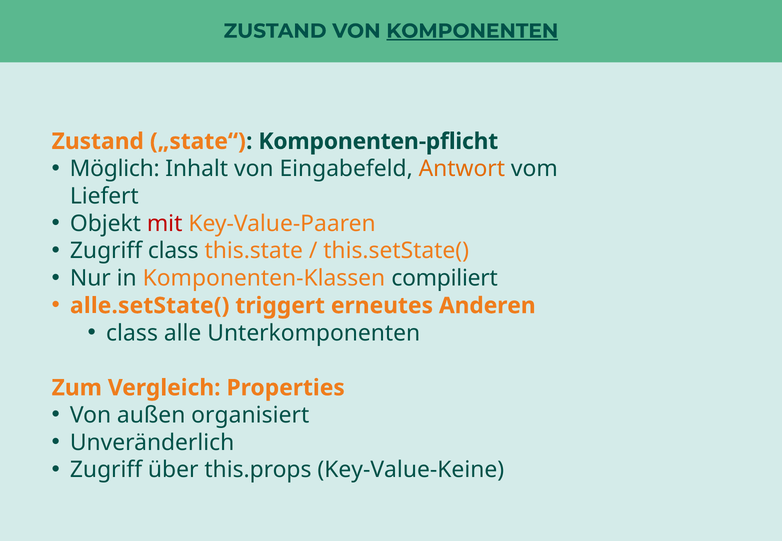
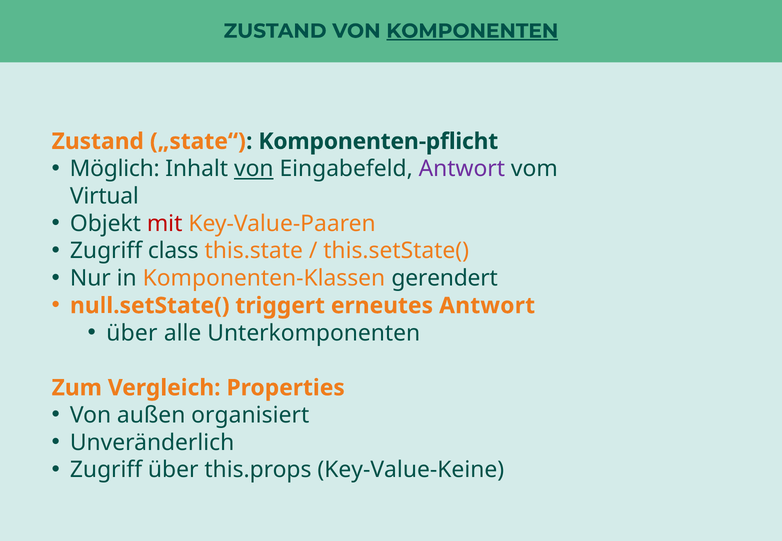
von at (254, 169) underline: none -> present
Antwort at (462, 169) colour: orange -> purple
Liefert: Liefert -> Virtual
compiliert: compiliert -> gerendert
alle.setState(: alle.setState( -> null.setState(
erneutes Anderen: Anderen -> Antwort
class at (132, 333): class -> über
